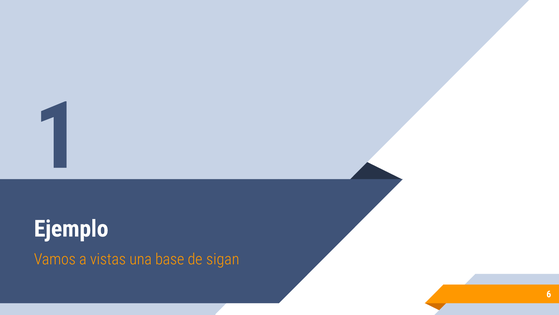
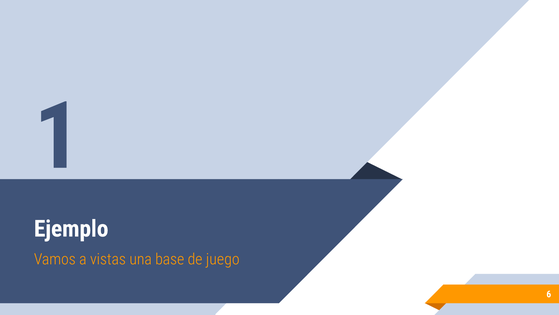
sigan: sigan -> juego
